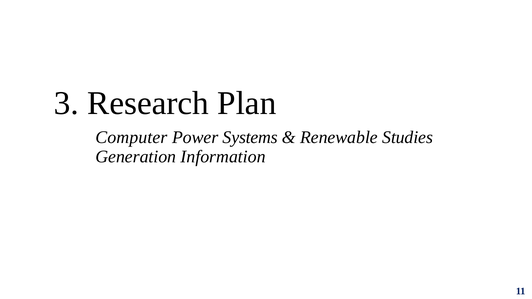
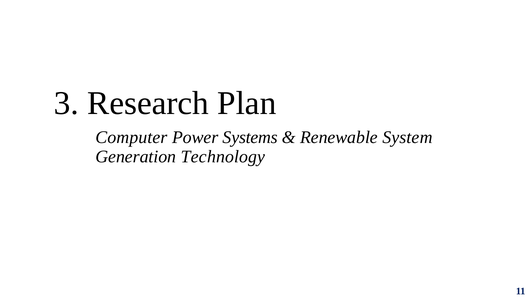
Studies: Studies -> System
Information: Information -> Technology
